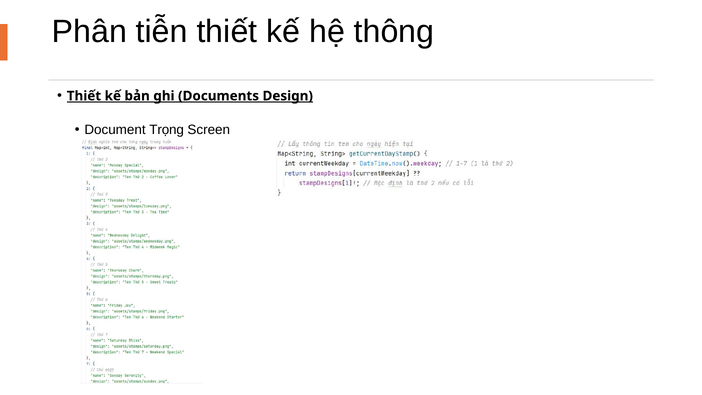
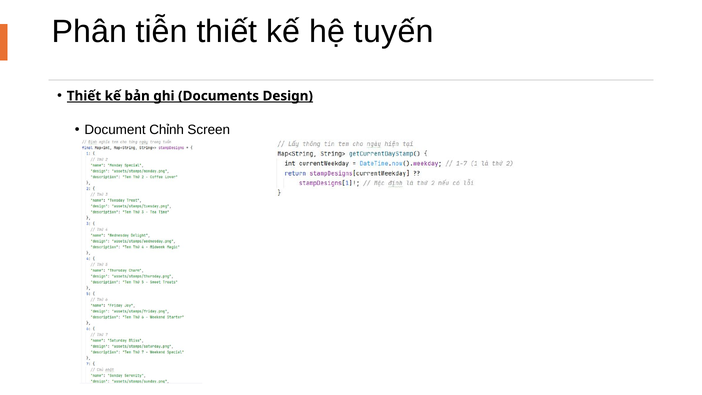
thông: thông -> tuyến
Trọng: Trọng -> Chỉnh
